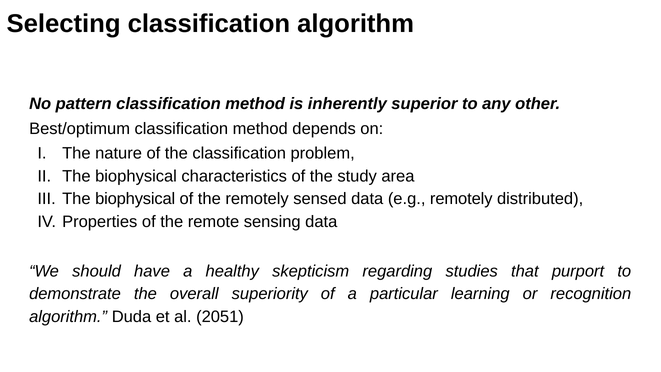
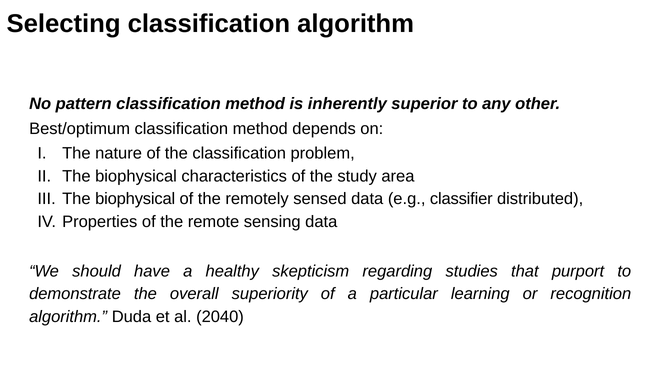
e.g remotely: remotely -> classifier
2051: 2051 -> 2040
